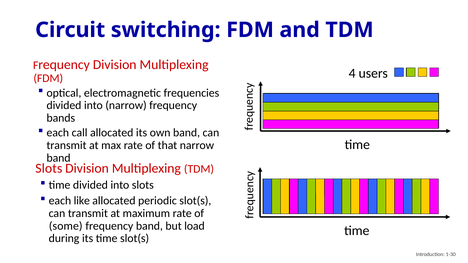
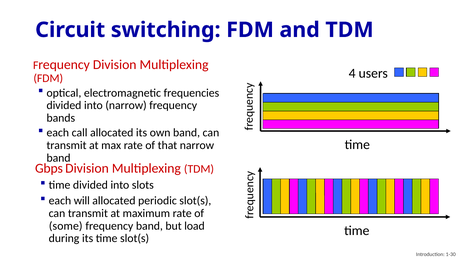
Slots at (49, 169): Slots -> Gbps
like: like -> will
